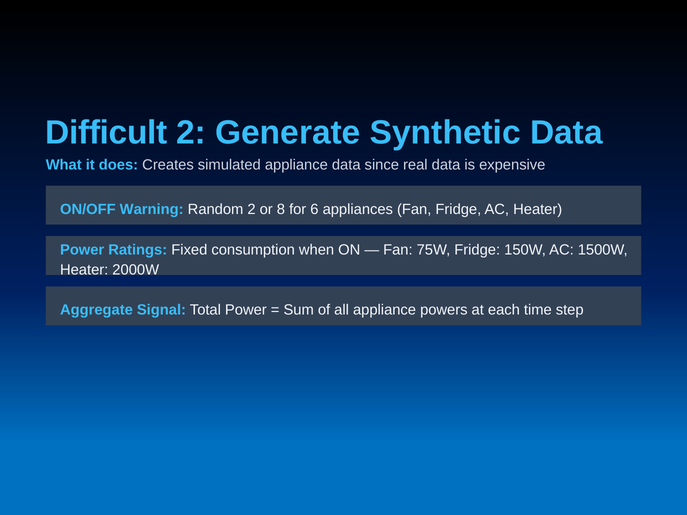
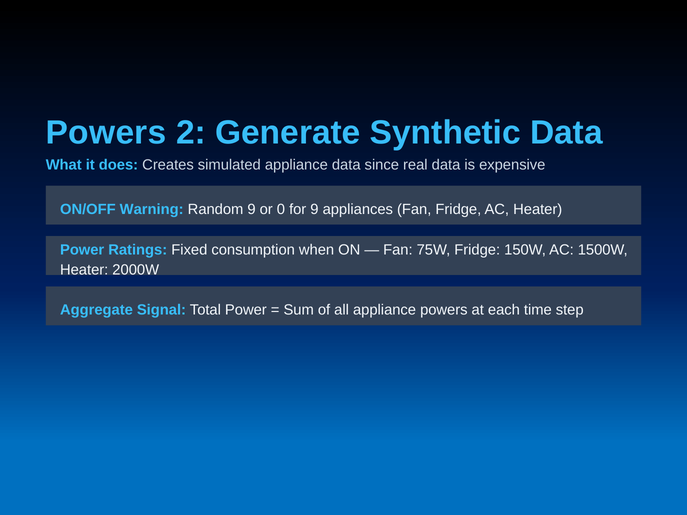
Difficult at (106, 133): Difficult -> Powers
Random 2: 2 -> 9
8: 8 -> 0
for 6: 6 -> 9
